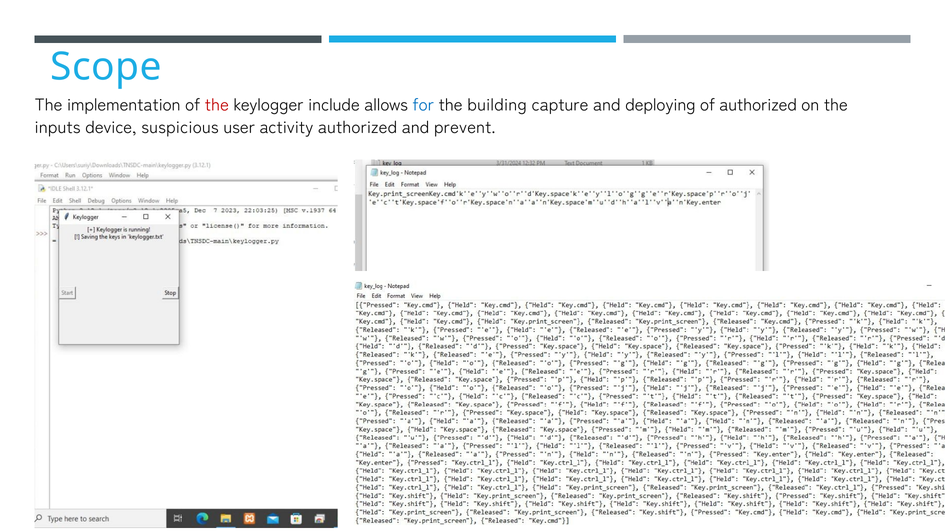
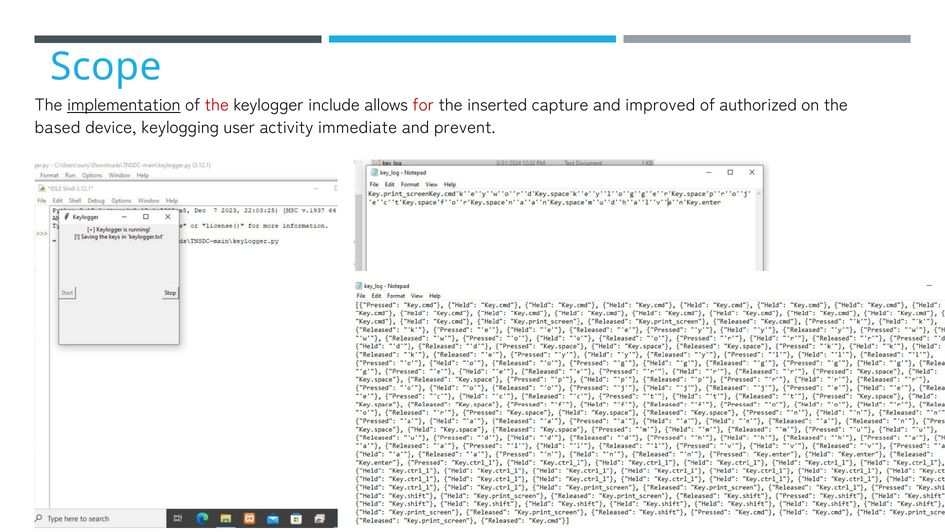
implementation underline: none -> present
for colour: blue -> red
building: building -> inserted
deploying: deploying -> improved
inputs: inputs -> based
suspicious: suspicious -> keylogging
activity authorized: authorized -> immediate
